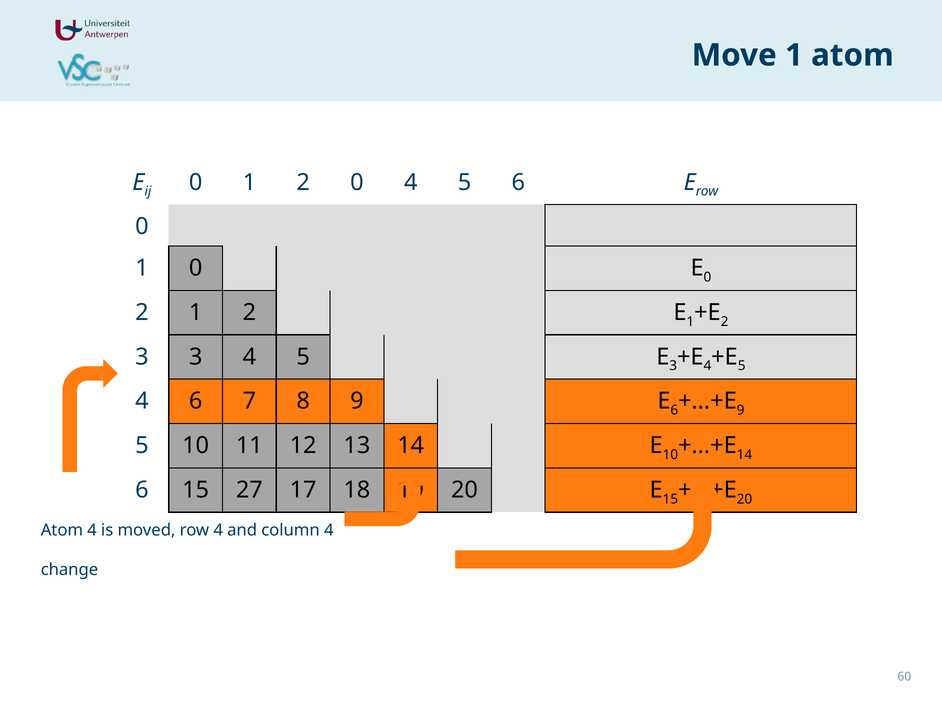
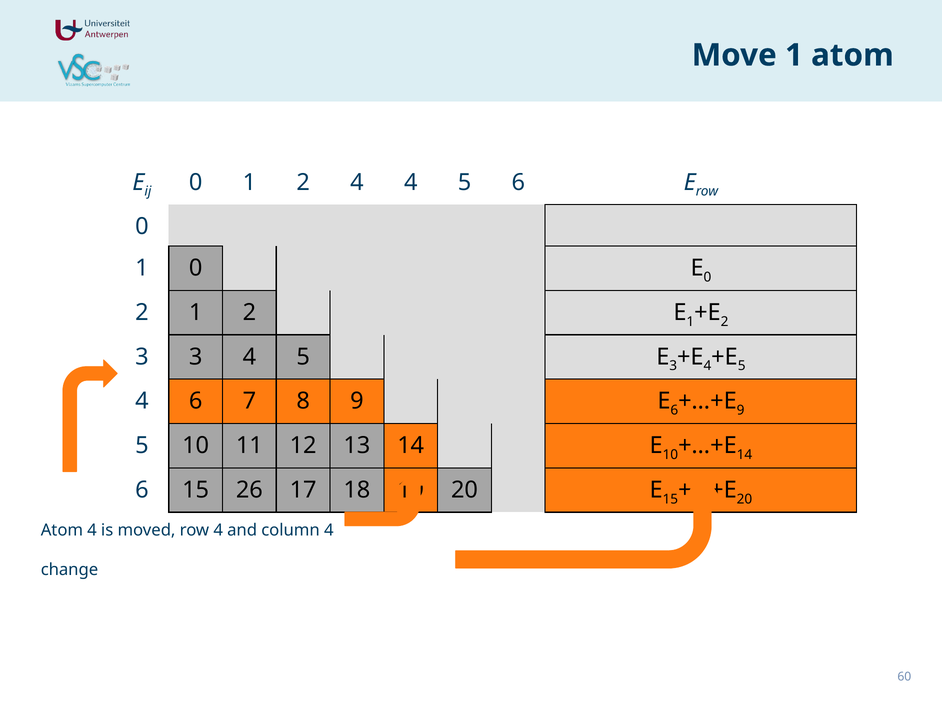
2 0: 0 -> 4
27: 27 -> 26
